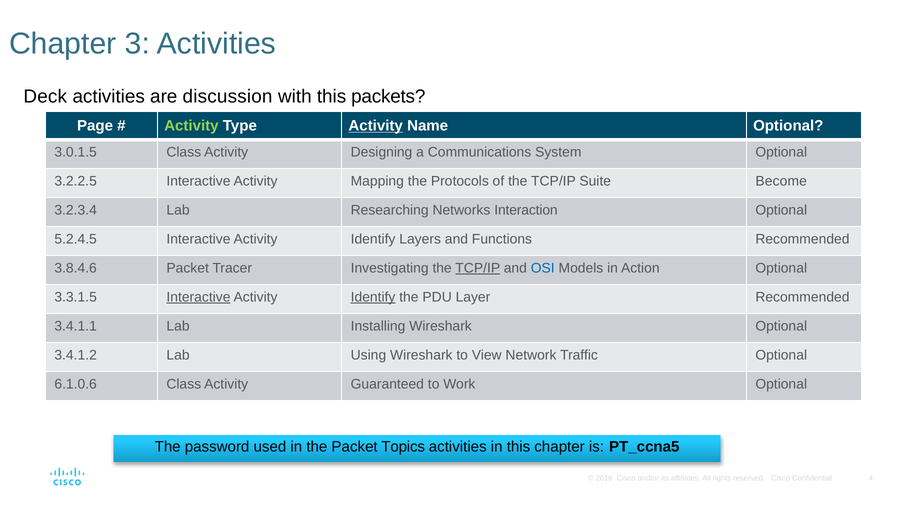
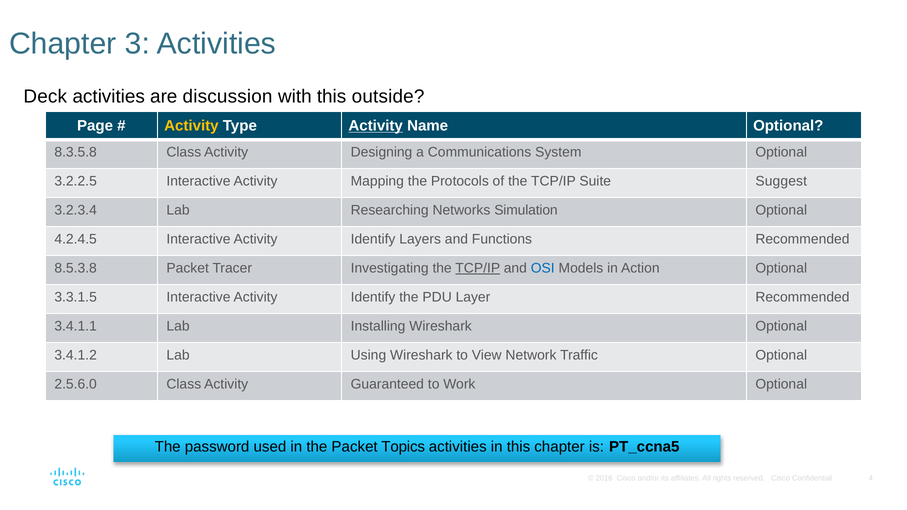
packets: packets -> outside
Activity at (191, 126) colour: light green -> yellow
3.0.1.5: 3.0.1.5 -> 8.3.5.8
Become: Become -> Suggest
Interaction: Interaction -> Simulation
5.2.4.5: 5.2.4.5 -> 4.2.4.5
3.8.4.6: 3.8.4.6 -> 8.5.3.8
Interactive at (198, 297) underline: present -> none
Identify at (373, 297) underline: present -> none
6.1.0.6: 6.1.0.6 -> 2.5.6.0
